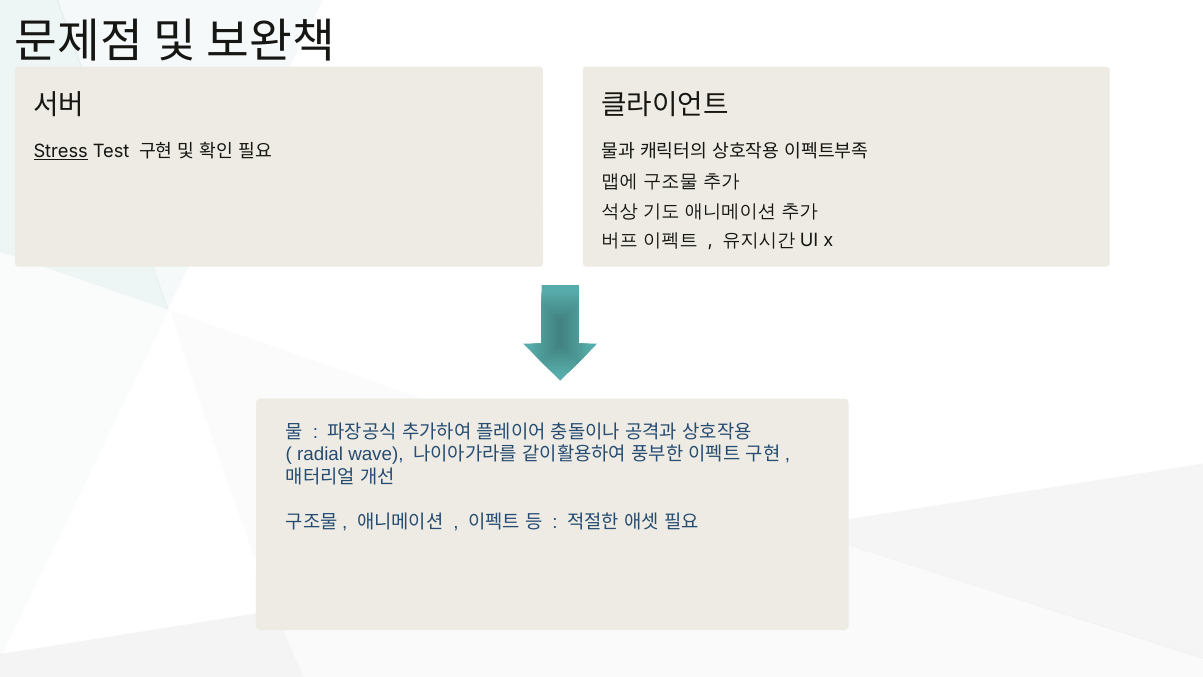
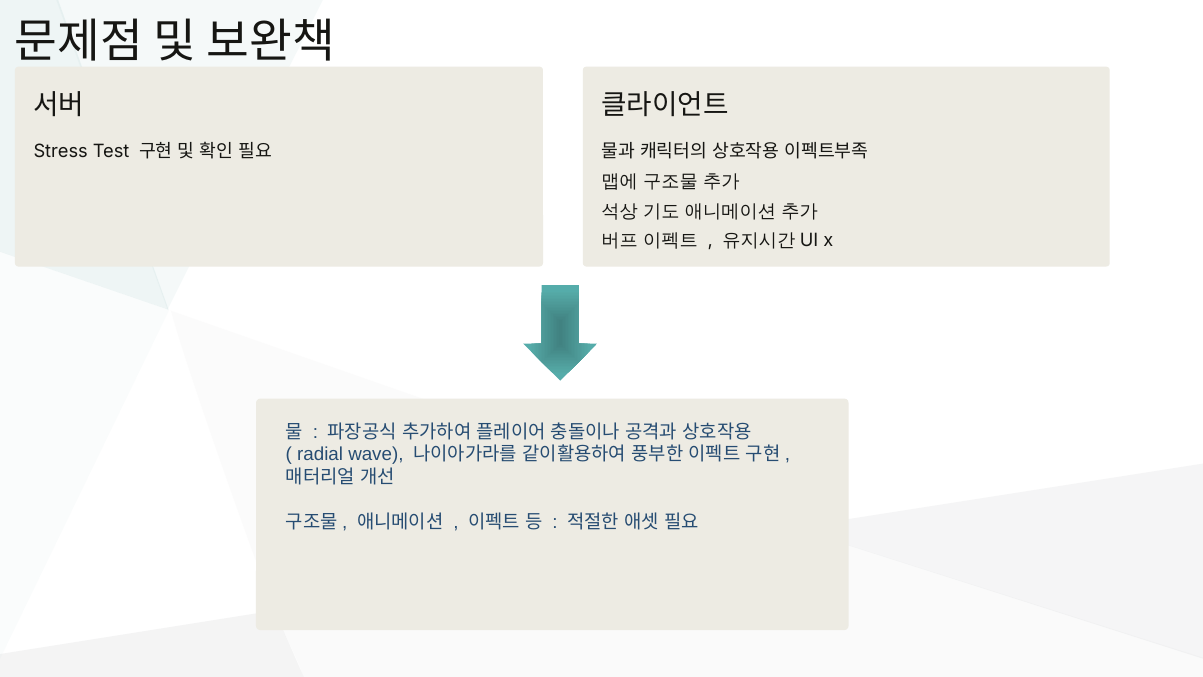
Stress underline: present -> none
